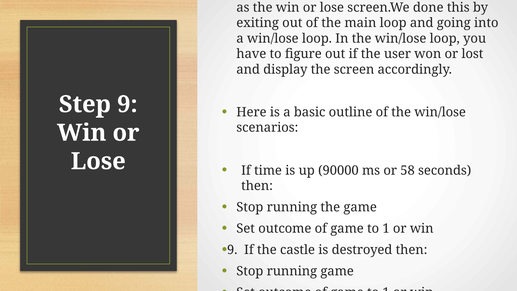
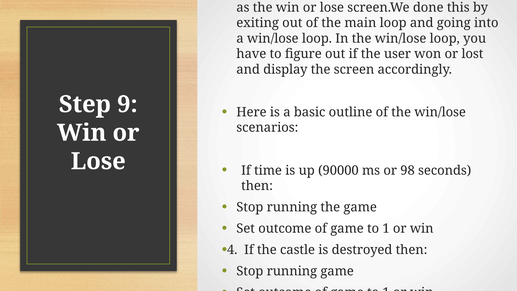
58: 58 -> 98
9 at (232, 250): 9 -> 4
